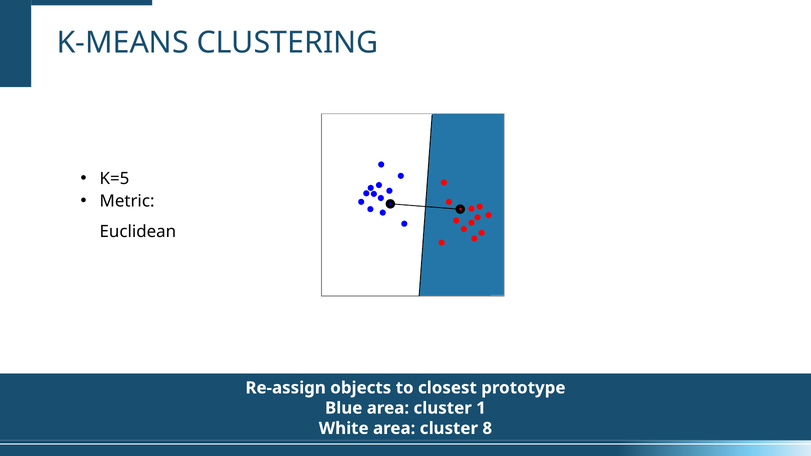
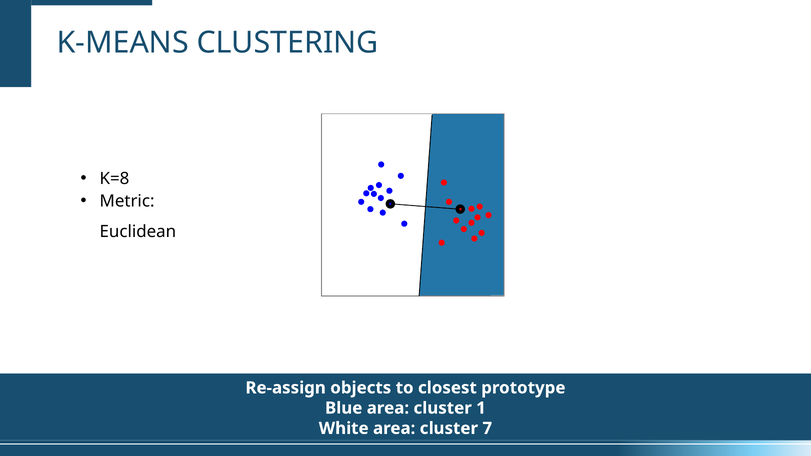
K=5: K=5 -> K=8
8: 8 -> 7
